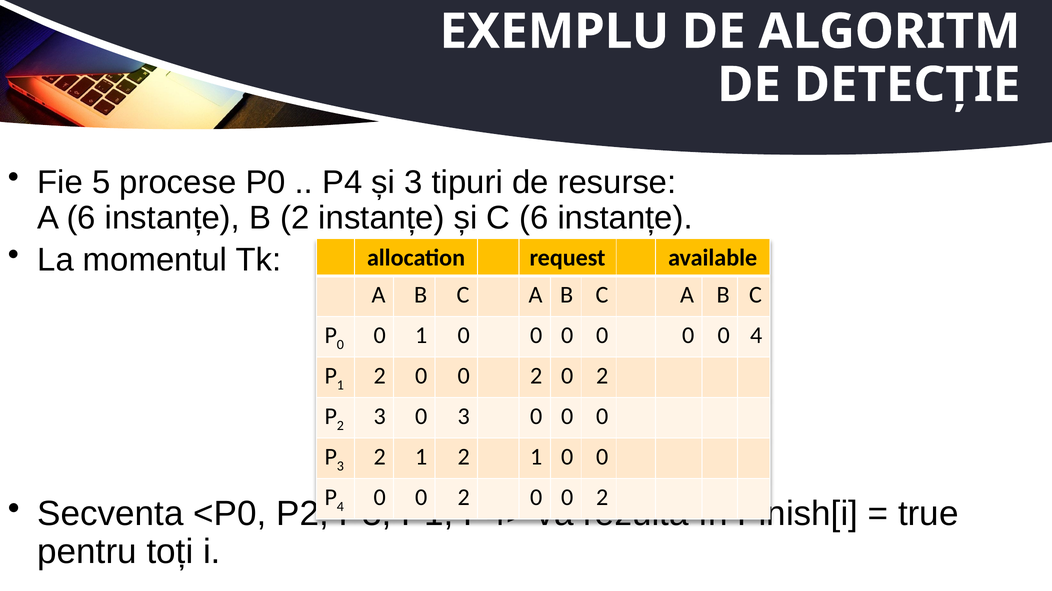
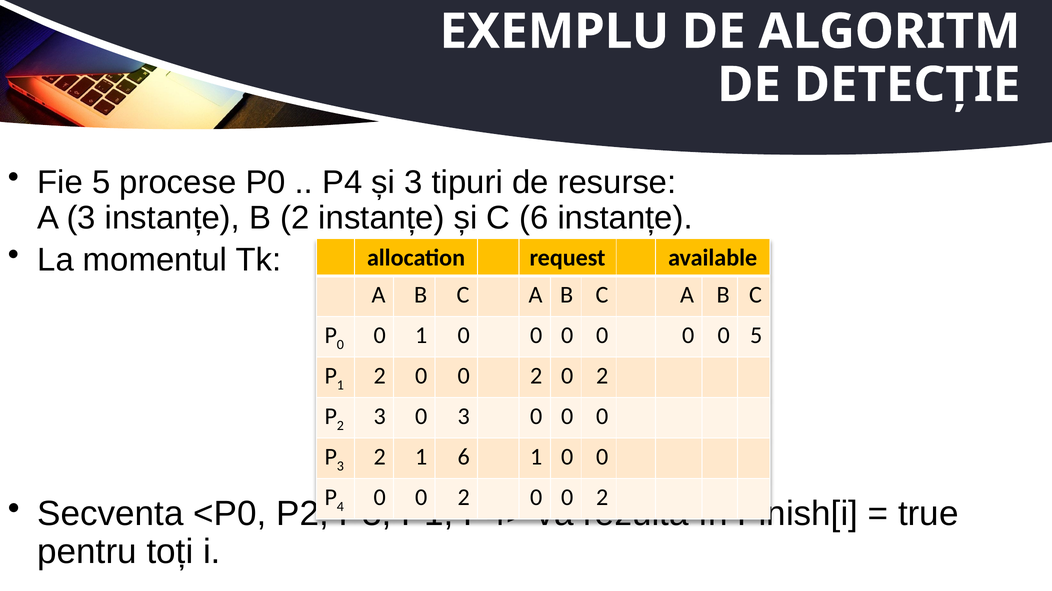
A 6: 6 -> 3
0 4: 4 -> 5
2 1 2: 2 -> 6
